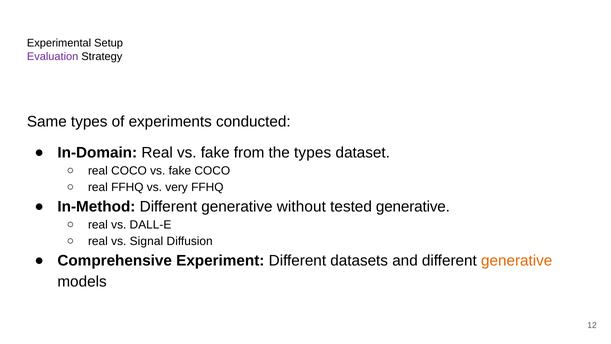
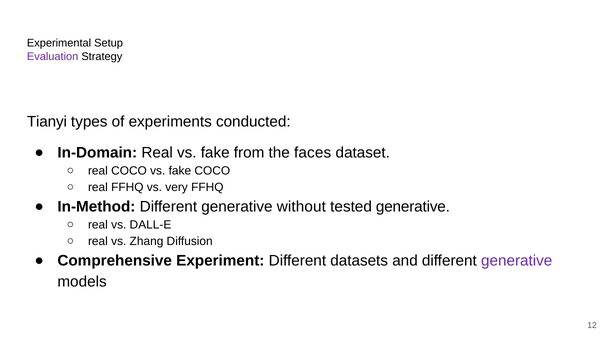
Same: Same -> Tianyi
the types: types -> faces
Signal: Signal -> Zhang
generative at (517, 261) colour: orange -> purple
